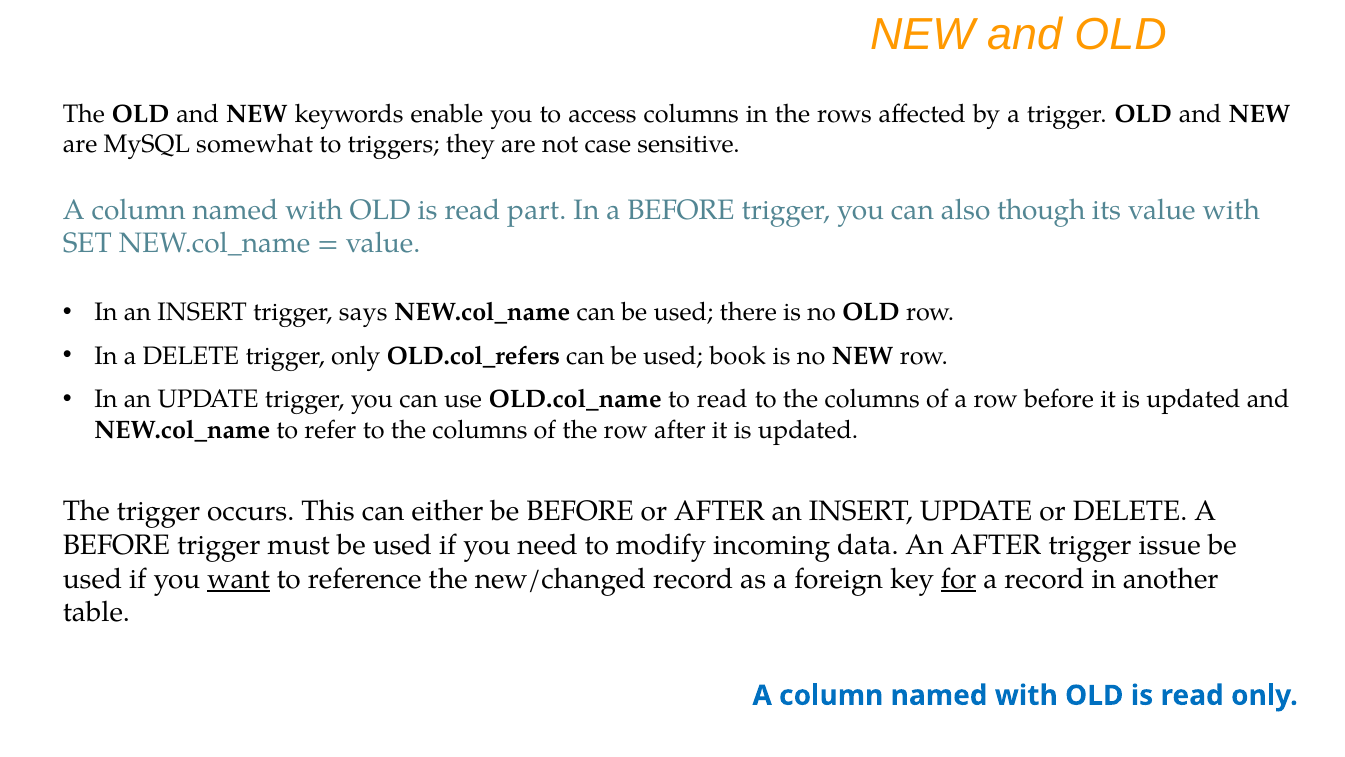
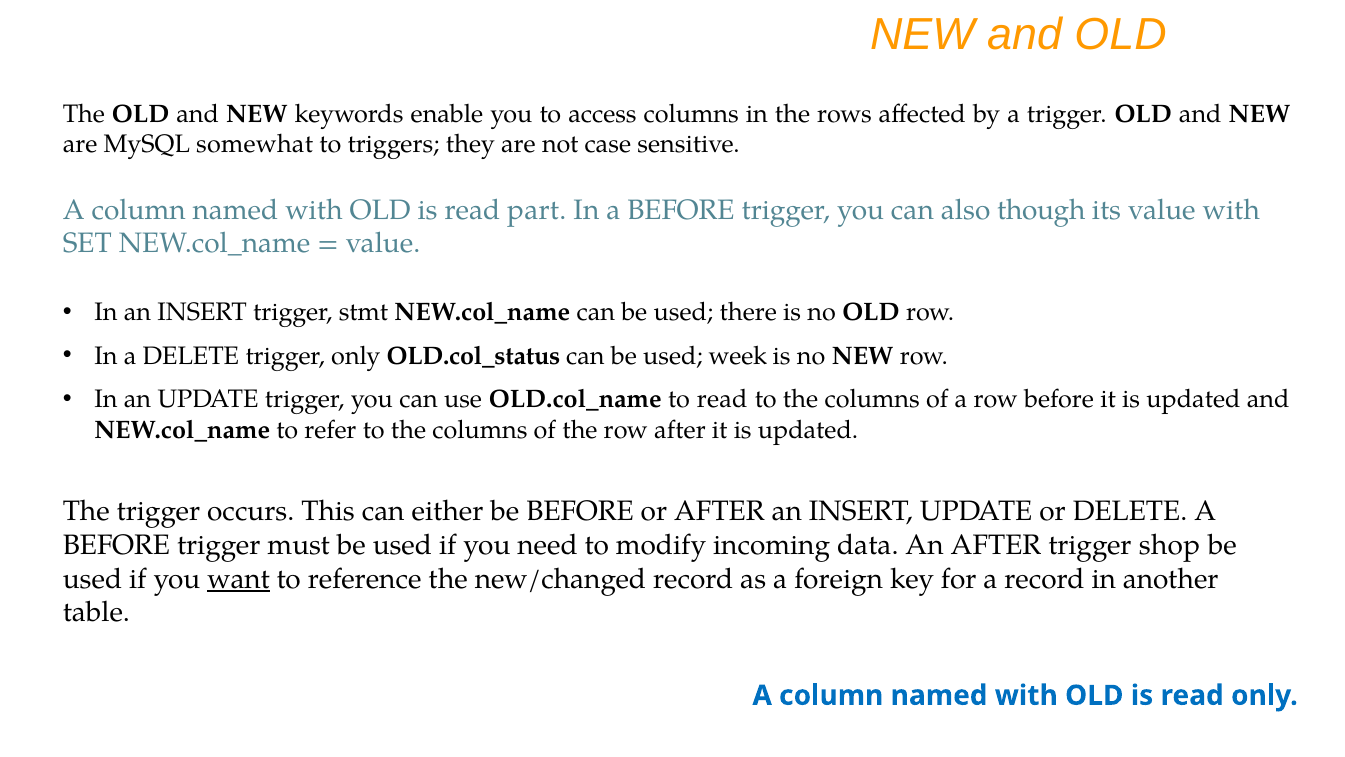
says: says -> stmt
OLD.col_refers: OLD.col_refers -> OLD.col_status
book: book -> week
issue: issue -> shop
for underline: present -> none
